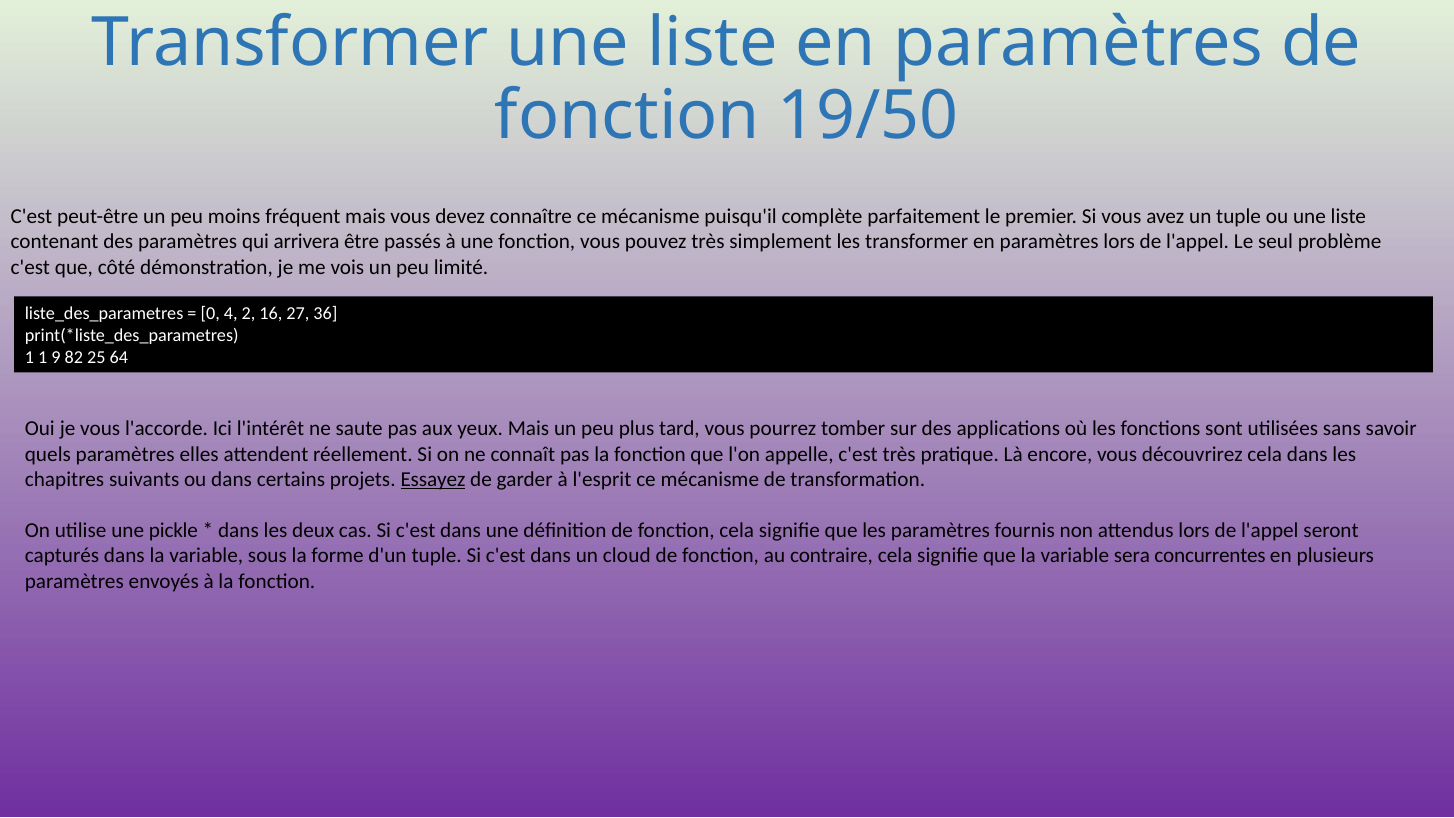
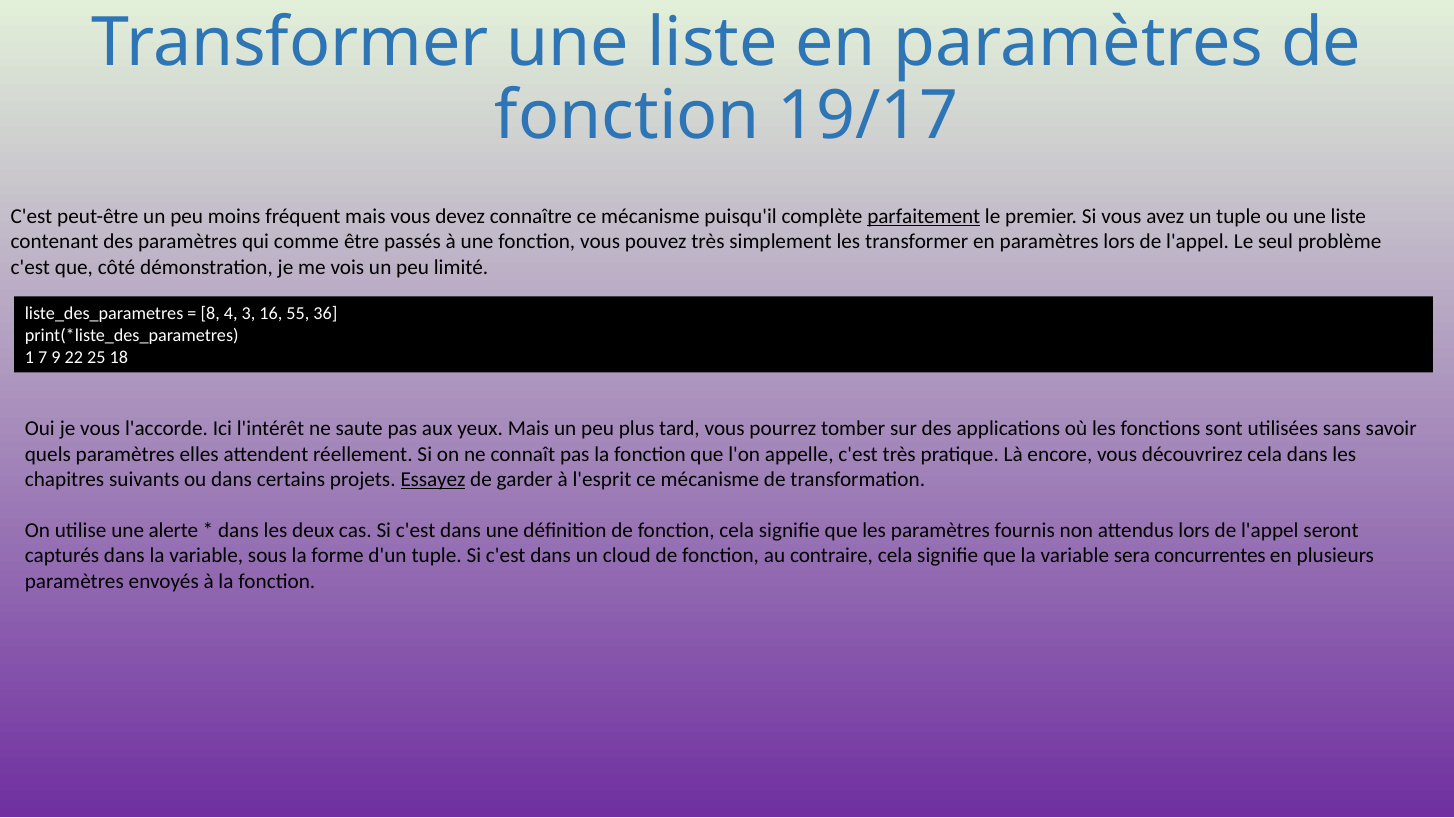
19/50: 19/50 -> 19/17
parfaitement underline: none -> present
arrivera: arrivera -> comme
0: 0 -> 8
2: 2 -> 3
27: 27 -> 55
1 1: 1 -> 7
82: 82 -> 22
64: 64 -> 18
pickle: pickle -> alerte
